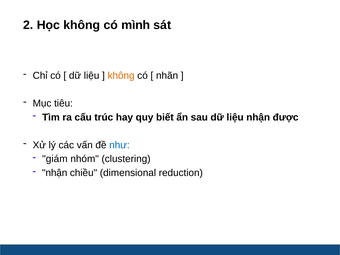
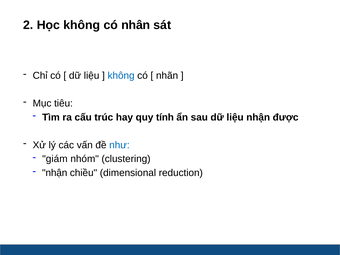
mình: mình -> nhân
không at (121, 76) colour: orange -> blue
biết: biết -> tính
